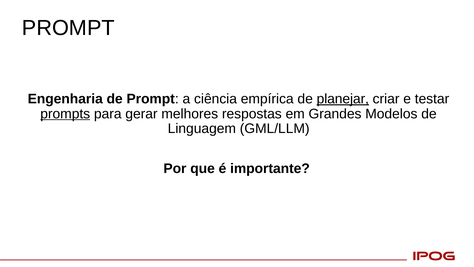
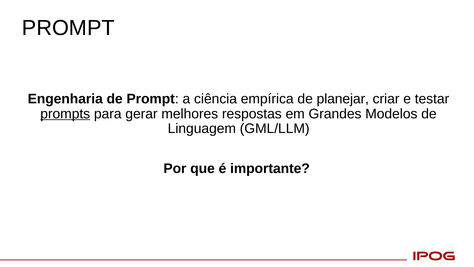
planejar underline: present -> none
